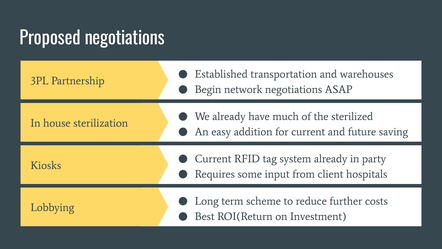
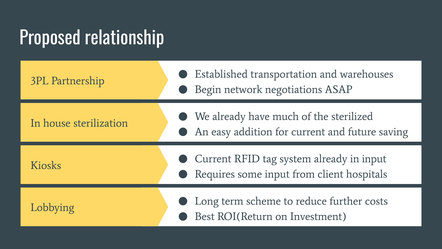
Proposed negotiations: negotiations -> relationship
in party: party -> input
